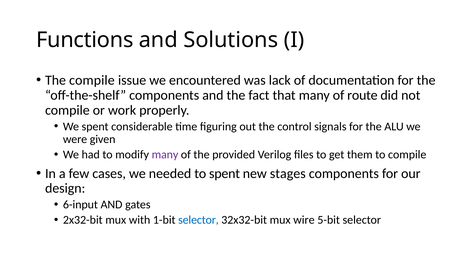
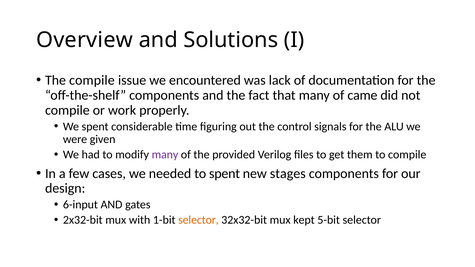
Functions: Functions -> Overview
route: route -> came
selector at (198, 220) colour: blue -> orange
wire: wire -> kept
